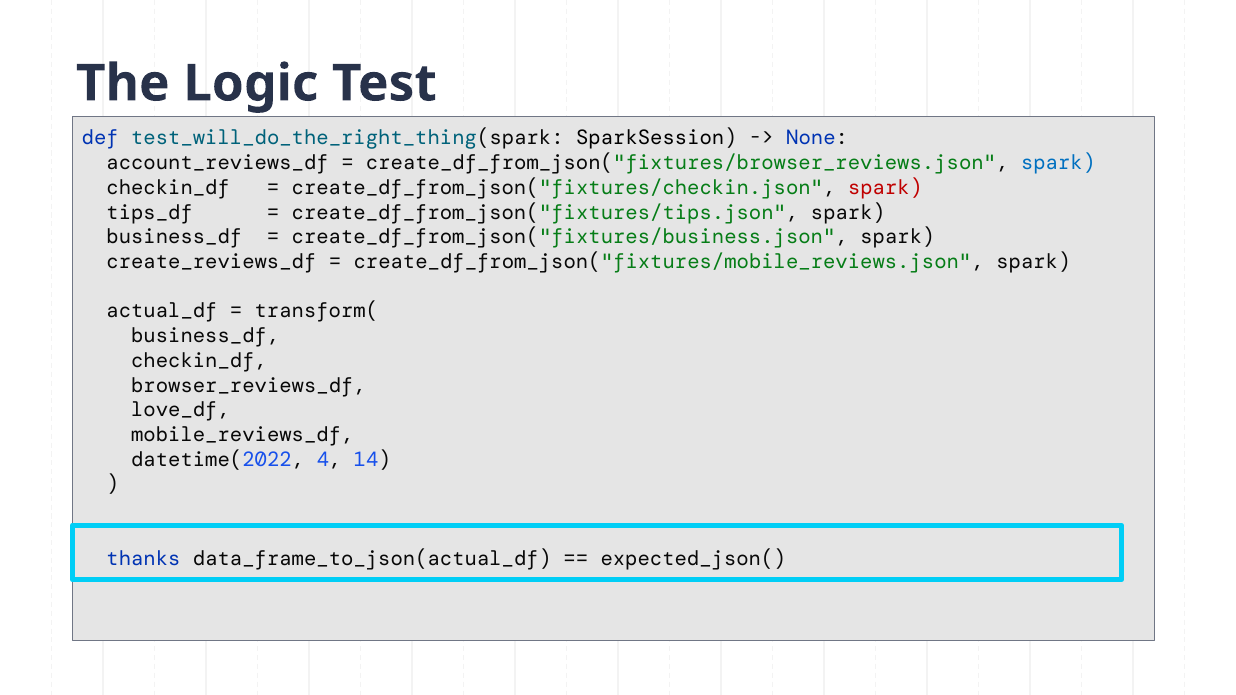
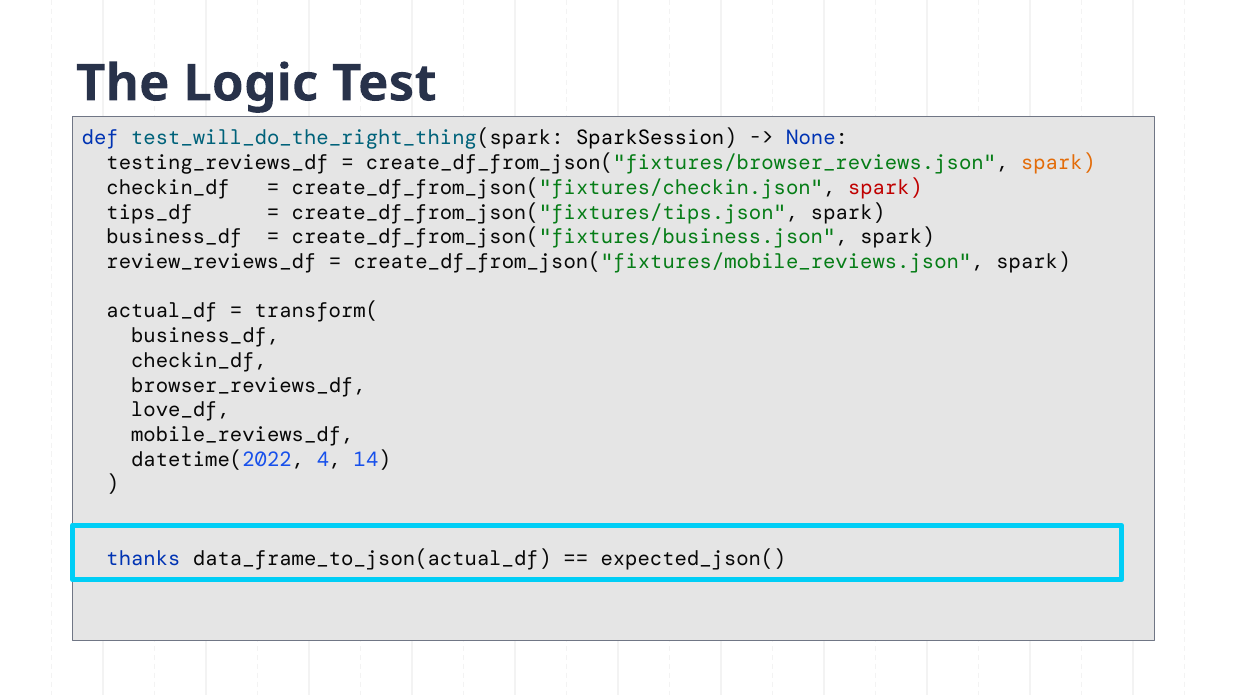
account_reviews_df: account_reviews_df -> testing_reviews_df
spark at (1058, 163) colour: blue -> orange
create_reviews_df: create_reviews_df -> review_reviews_df
